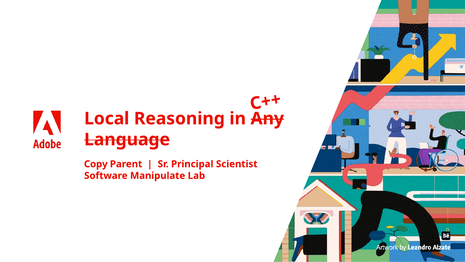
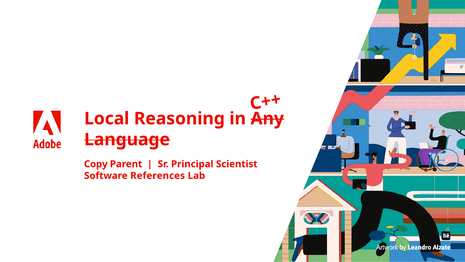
Manipulate: Manipulate -> References
